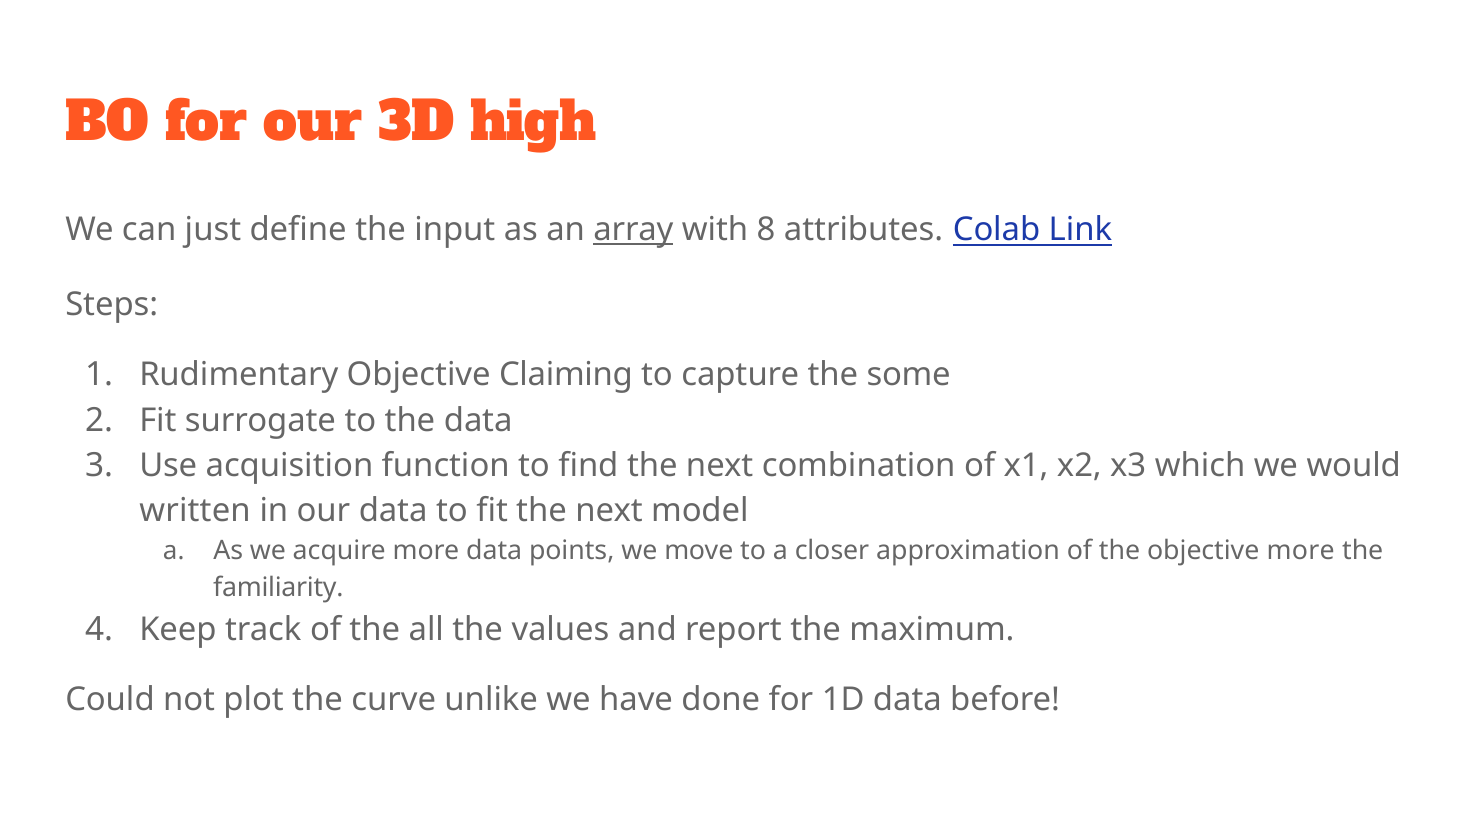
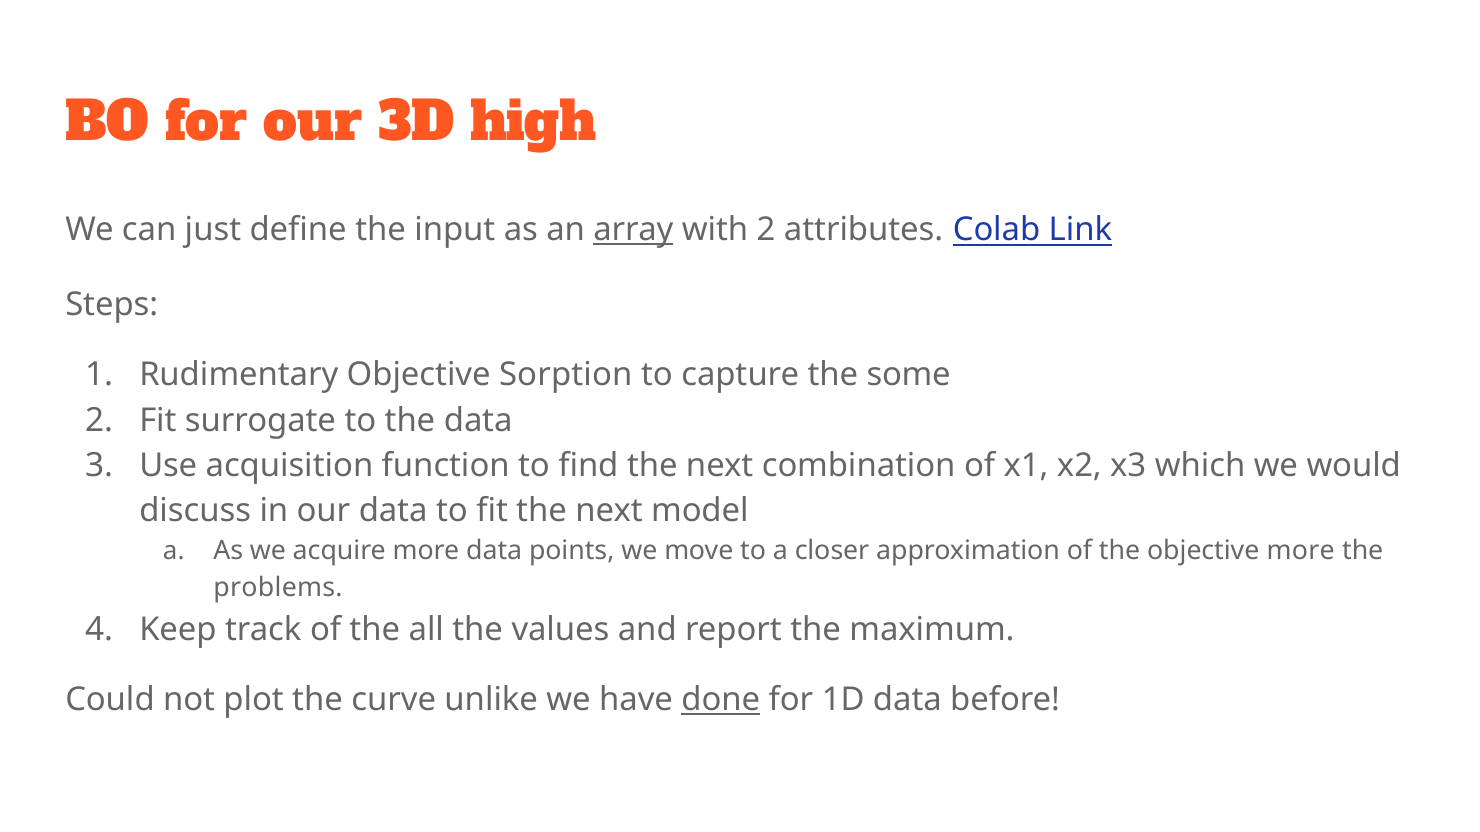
with 8: 8 -> 2
Claiming: Claiming -> Sorption
written: written -> discuss
familiarity: familiarity -> problems
done underline: none -> present
